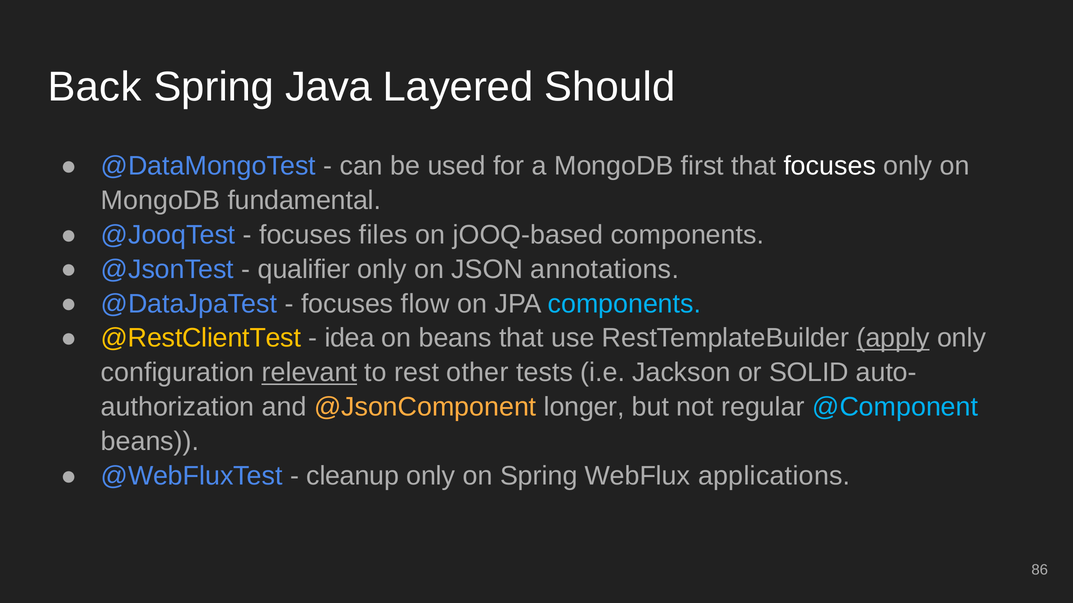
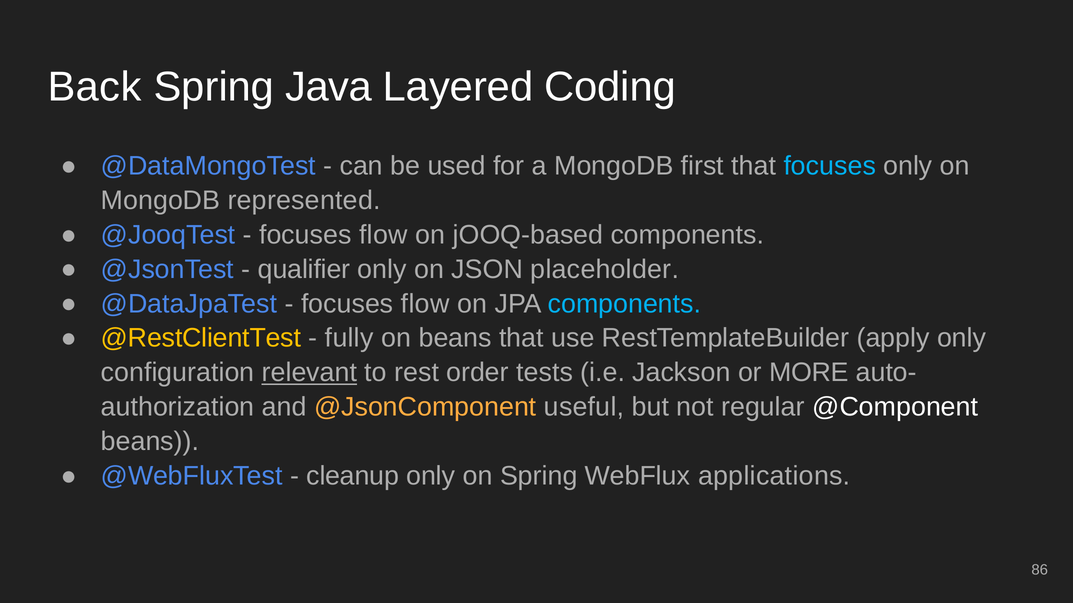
Should: Should -> Coding
focuses at (830, 166) colour: white -> light blue
fundamental: fundamental -> represented
files at (383, 235): files -> flow
annotations: annotations -> placeholder
idea: idea -> fully
apply underline: present -> none
other: other -> order
SOLID: SOLID -> MORE
longer: longer -> useful
@Component colour: light blue -> white
